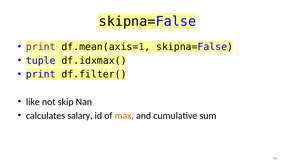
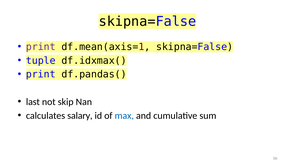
df.filter(: df.filter( -> df.pandas(
like: like -> last
max colour: orange -> blue
